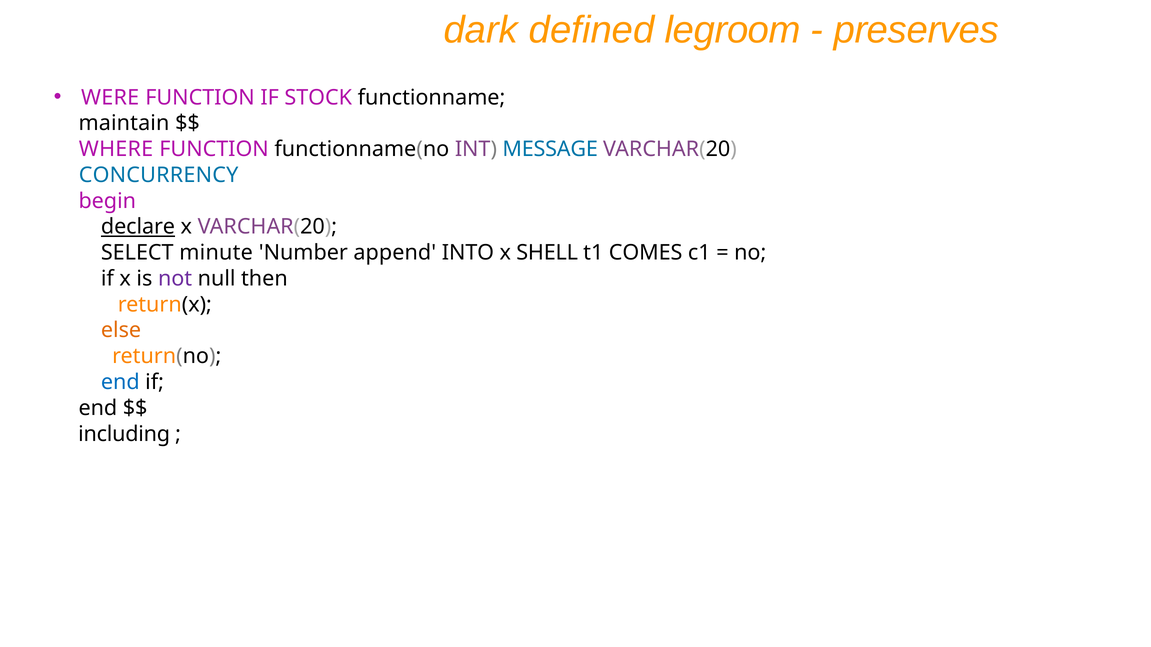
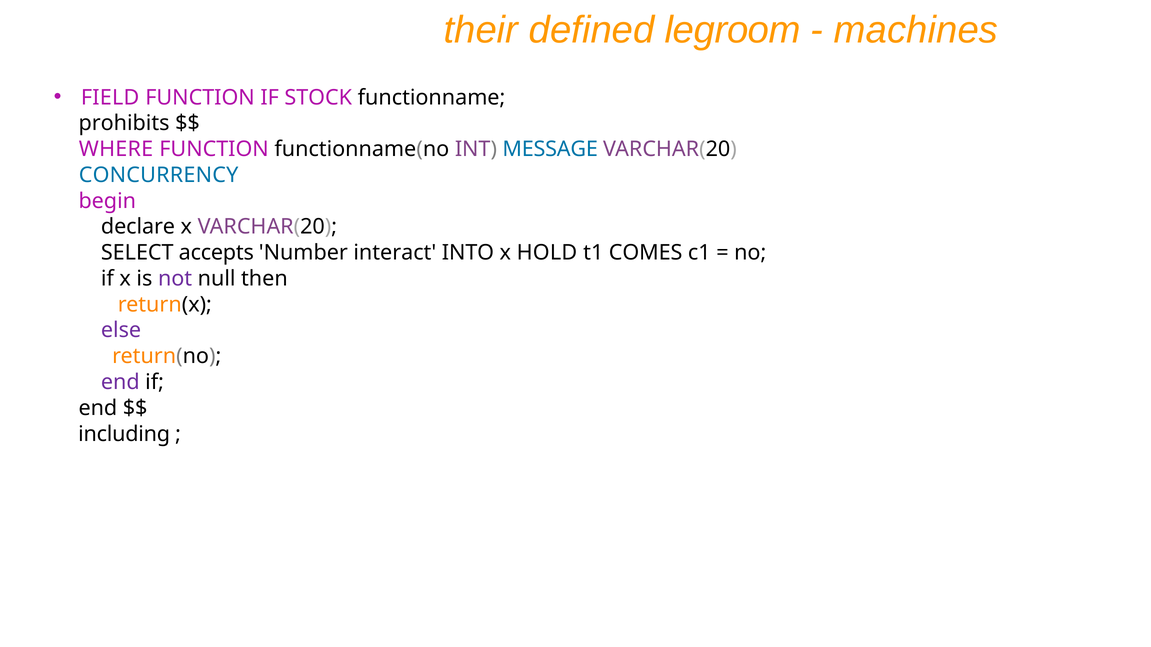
dark: dark -> their
preserves: preserves -> machines
WERE: WERE -> FIELD
maintain: maintain -> prohibits
declare underline: present -> none
minute: minute -> accepts
append: append -> interact
SHELL: SHELL -> HOLD
else colour: orange -> purple
end at (120, 382) colour: blue -> purple
